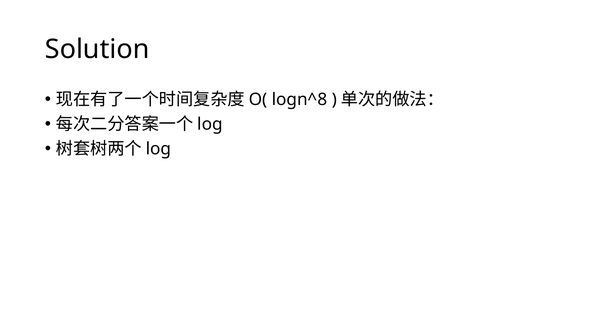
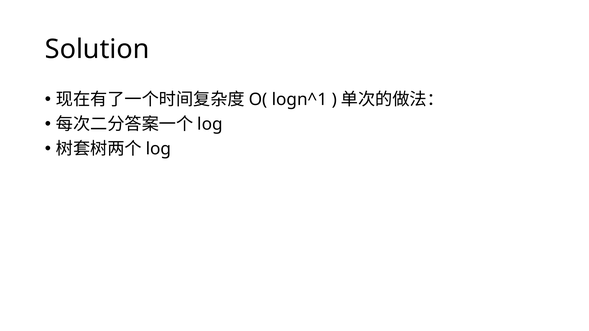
logn^8: logn^8 -> logn^1
